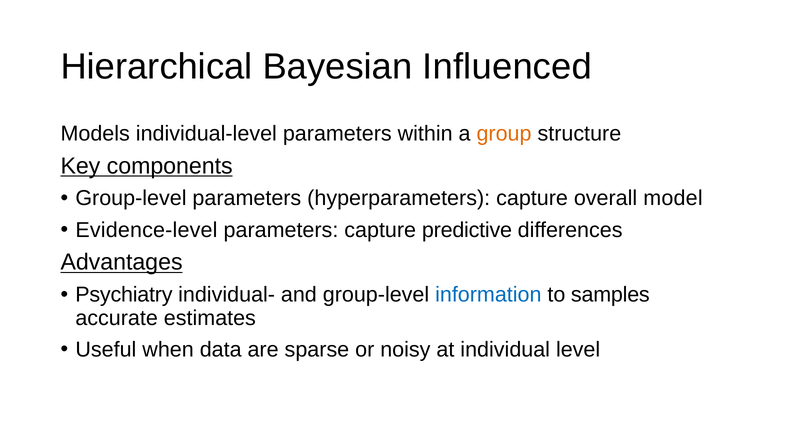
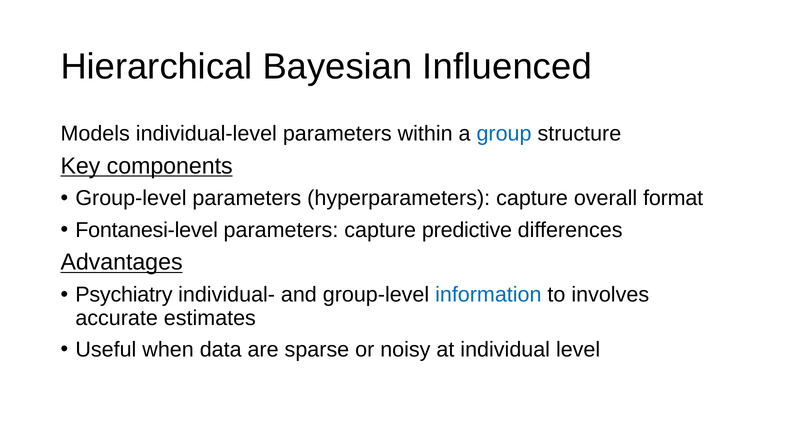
group colour: orange -> blue
model: model -> format
Evidence-level: Evidence-level -> Fontanesi-level
samples: samples -> involves
